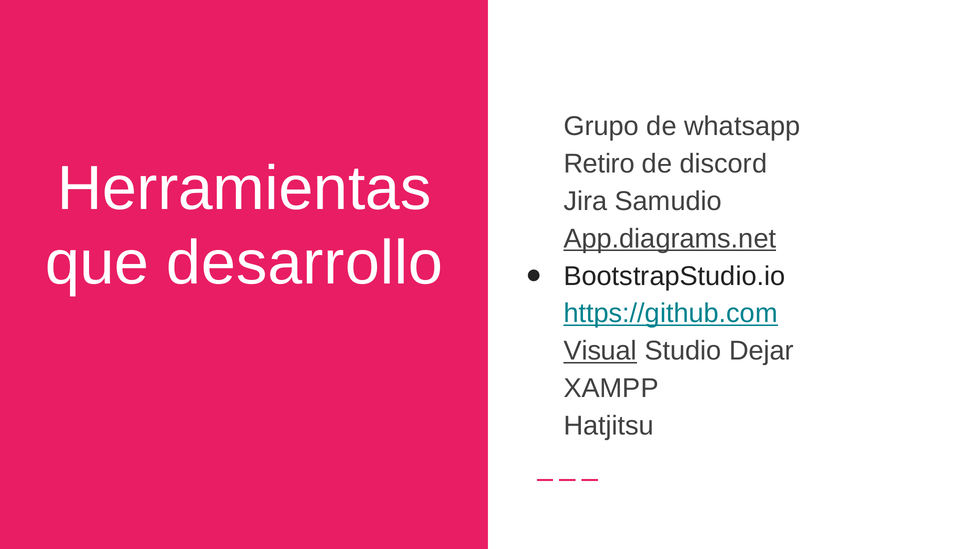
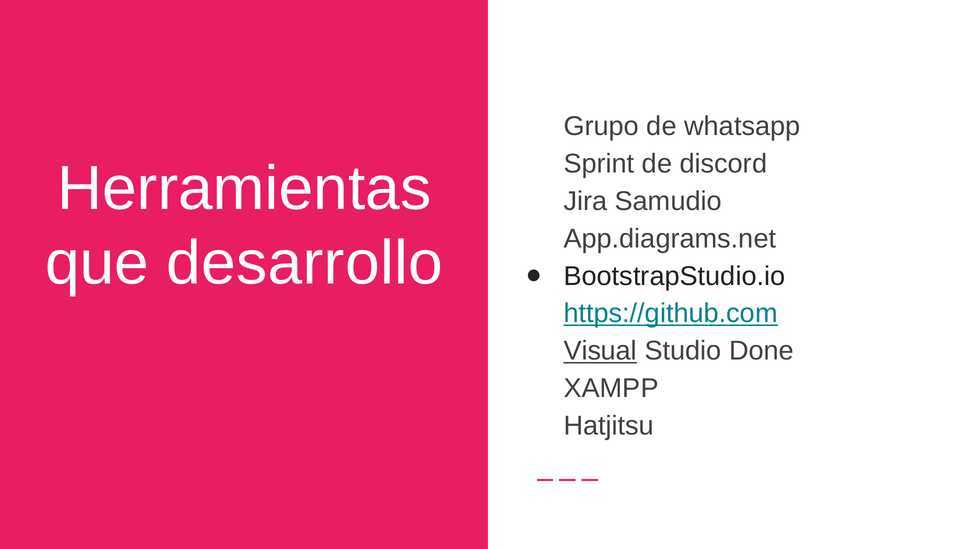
Retiro: Retiro -> Sprint
App.diagrams.net underline: present -> none
Dejar: Dejar -> Done
